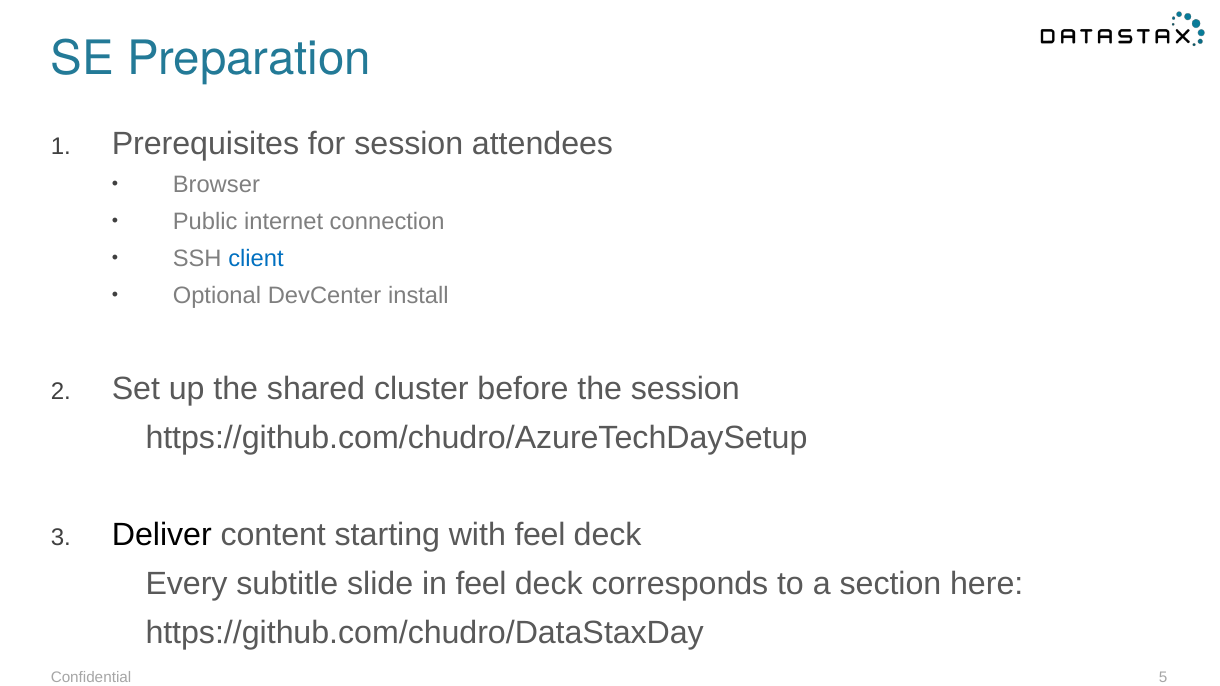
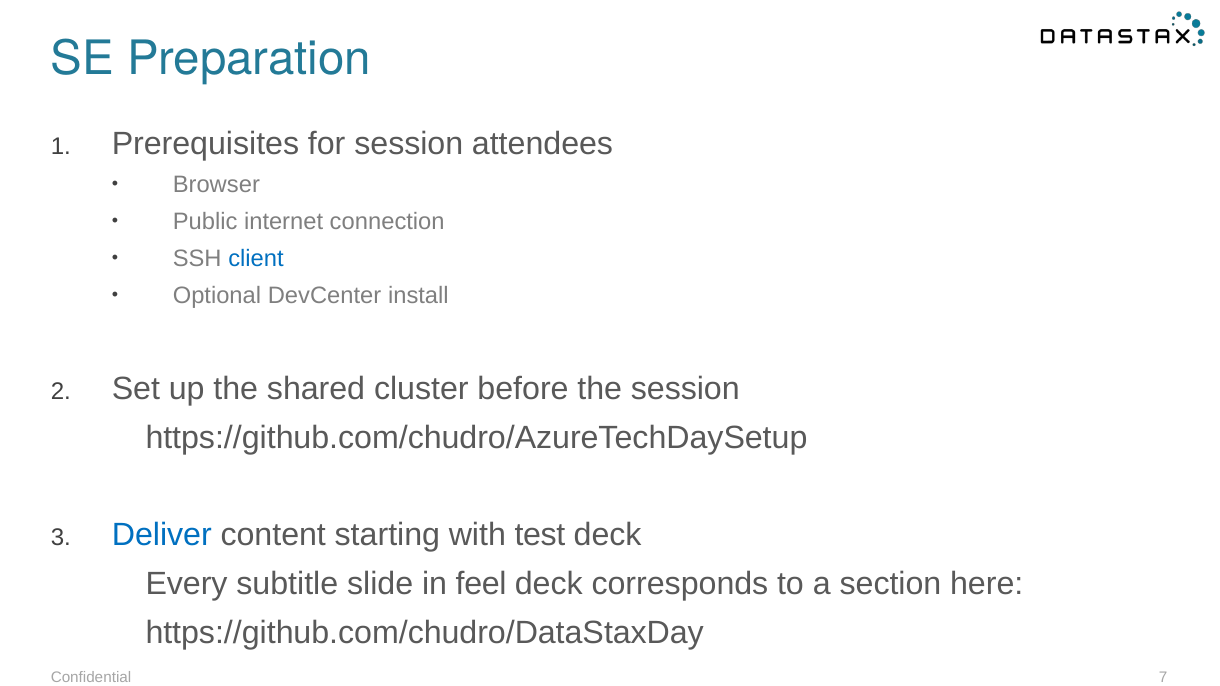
Deliver colour: black -> blue
with feel: feel -> test
5: 5 -> 7
